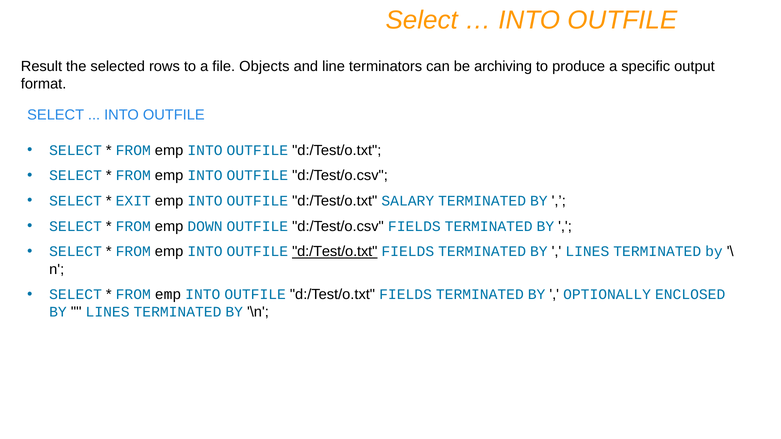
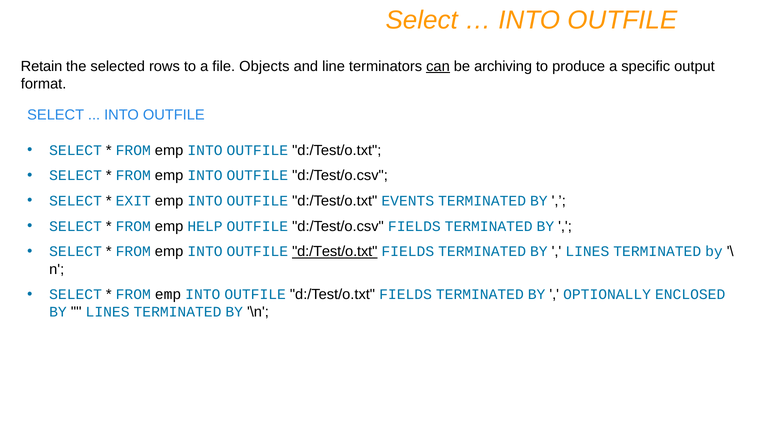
Result: Result -> Retain
can underline: none -> present
SALARY: SALARY -> EVENTS
DOWN: DOWN -> HELP
